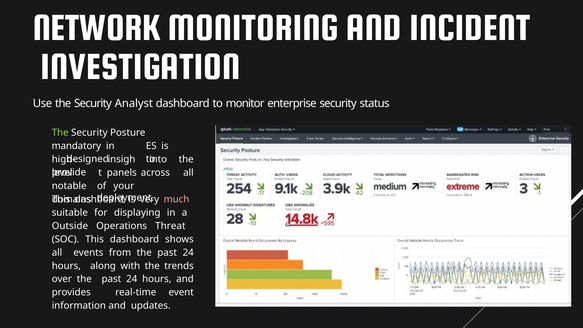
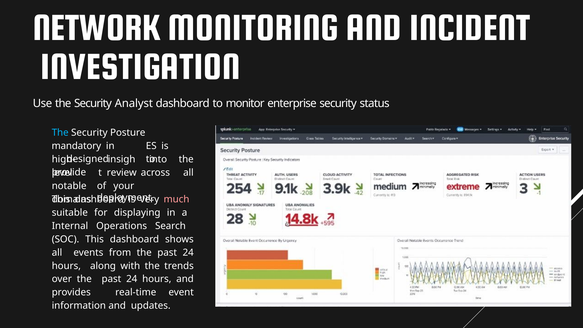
The at (60, 133) colour: light green -> light blue
panels: panels -> review
Outside: Outside -> Internal
Threat: Threat -> Search
